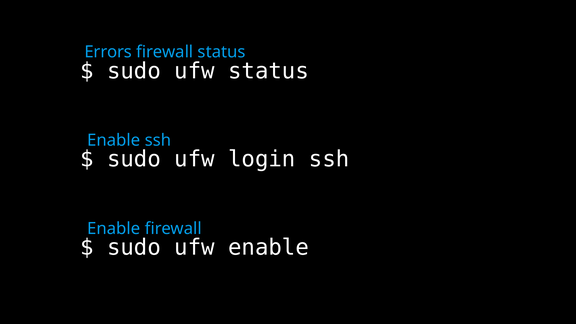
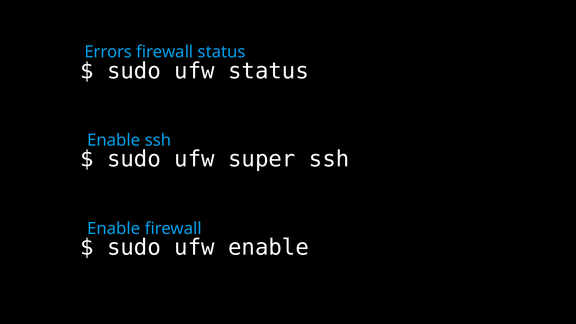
login: login -> super
